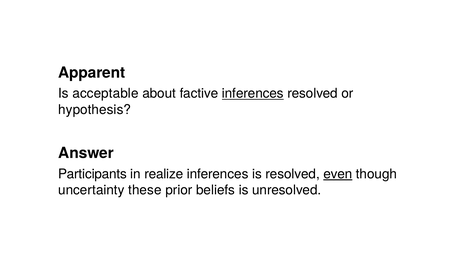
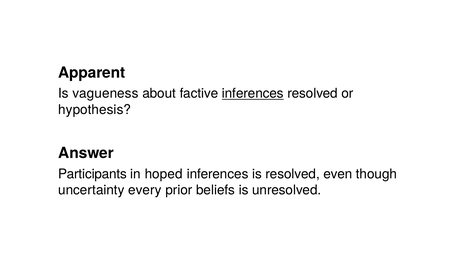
acceptable: acceptable -> vagueness
realize: realize -> hoped
even underline: present -> none
these: these -> every
